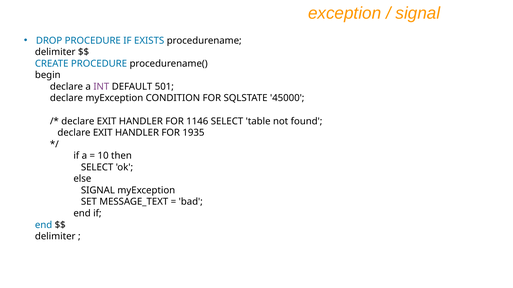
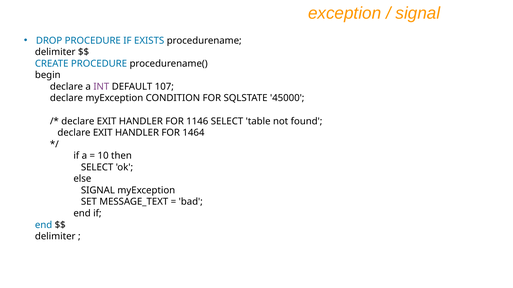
501: 501 -> 107
1935: 1935 -> 1464
